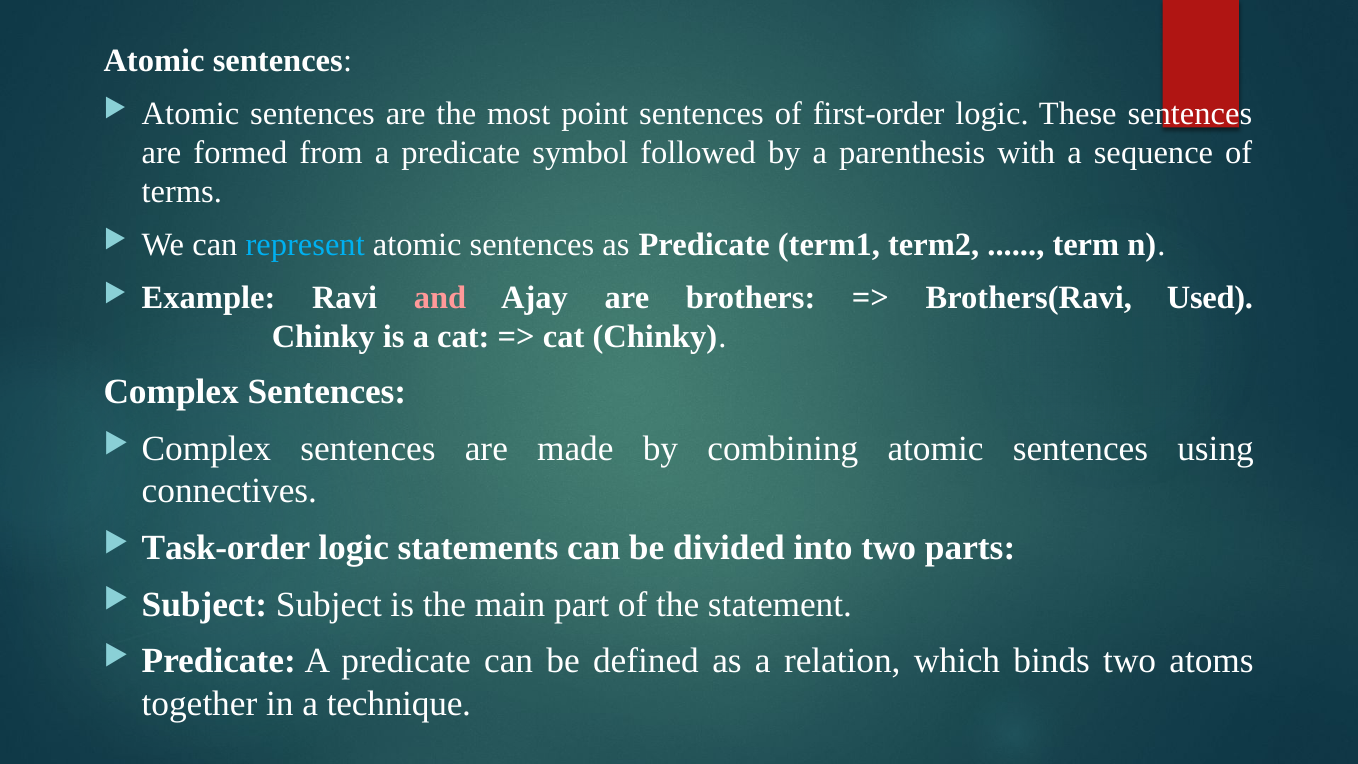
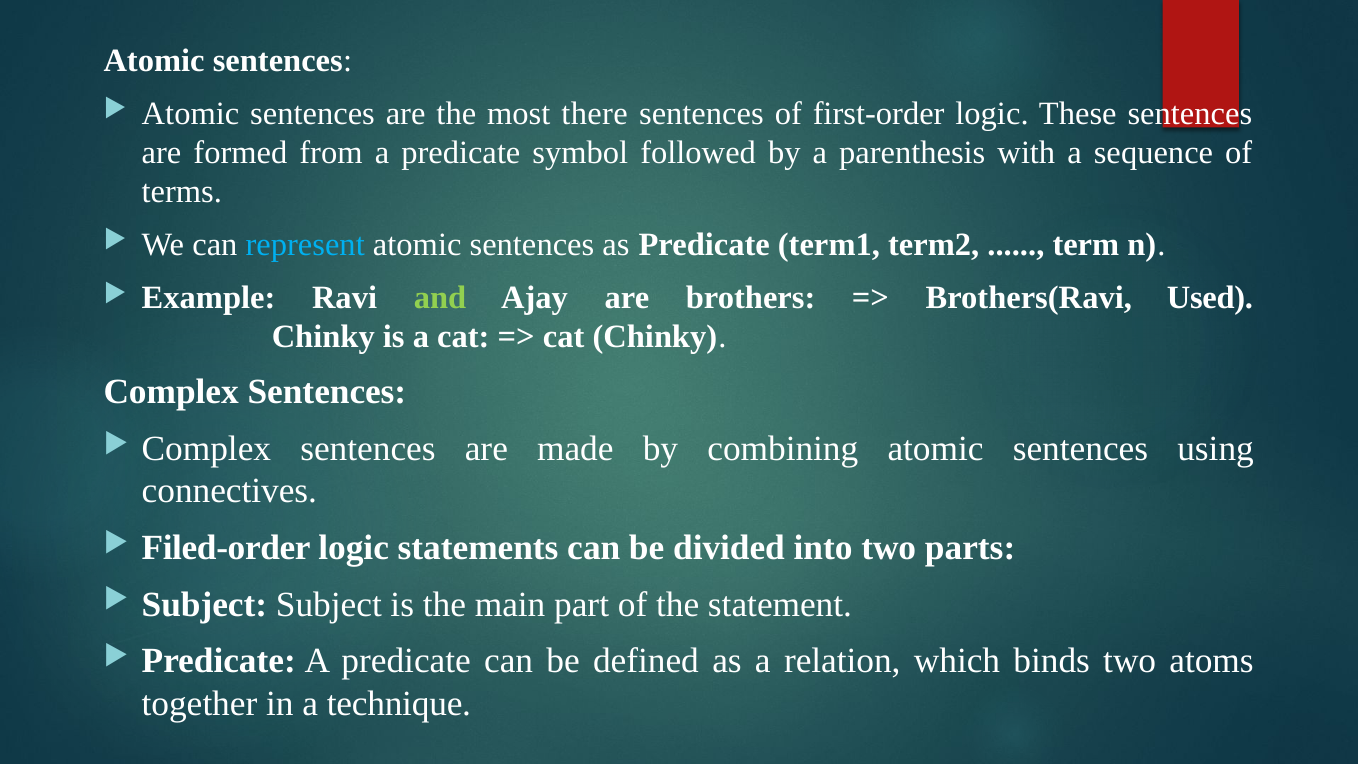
point: point -> there
and colour: pink -> light green
Task-order: Task-order -> Filed-order
